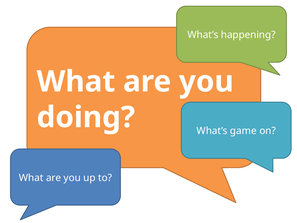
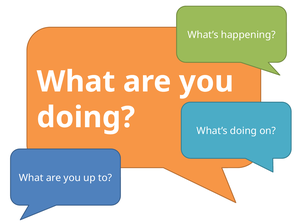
What’s game: game -> doing
